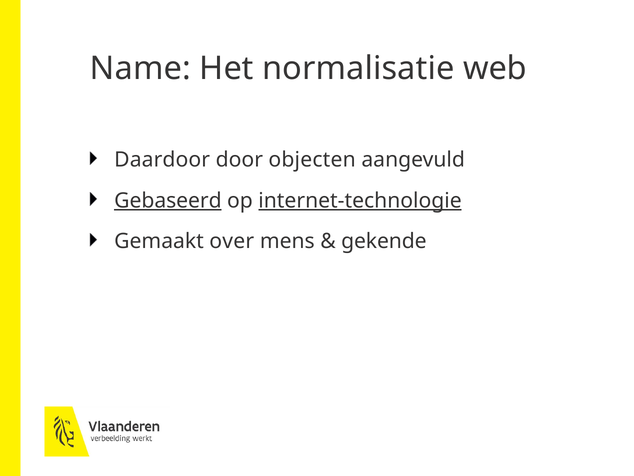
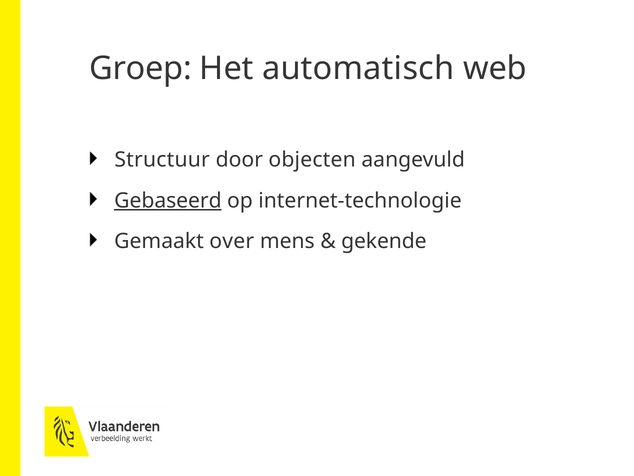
Name: Name -> Groep
normalisatie: normalisatie -> automatisch
Daardoor: Daardoor -> Structuur
internet-technologie underline: present -> none
